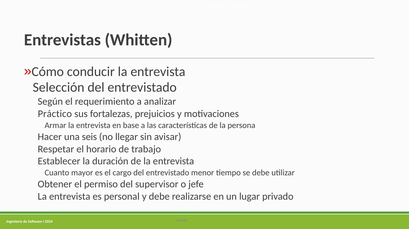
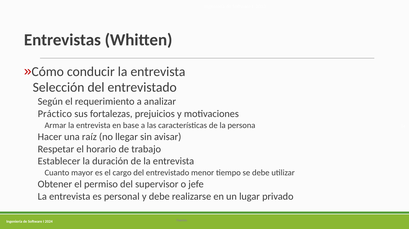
seis: seis -> raíz
